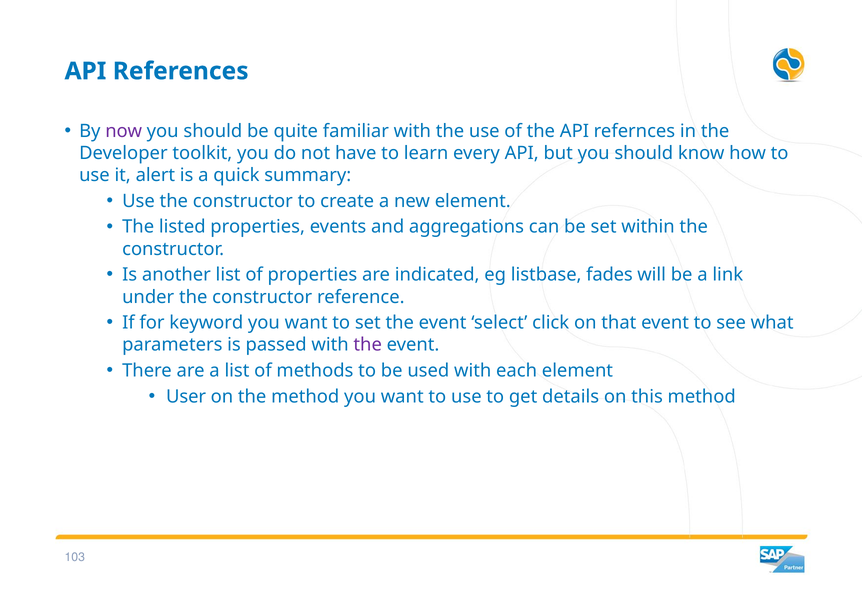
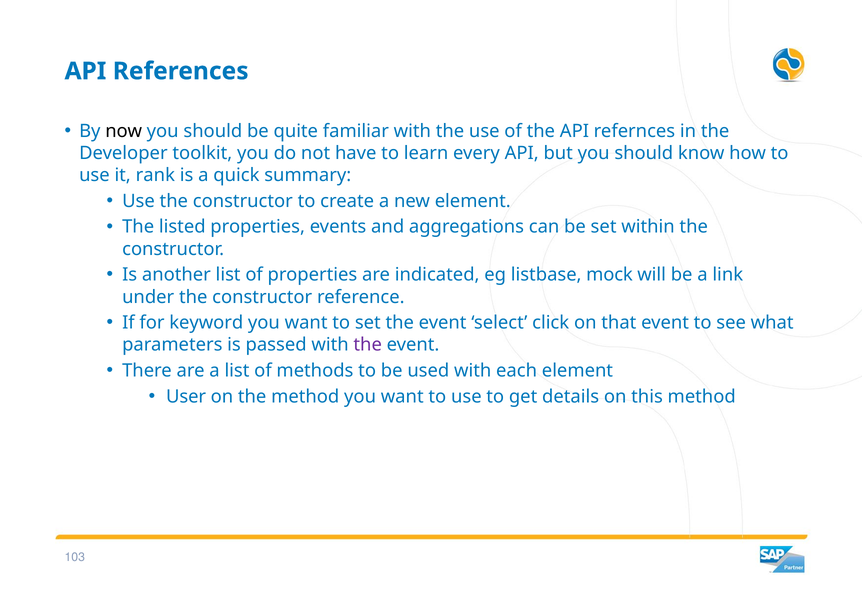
now colour: purple -> black
alert: alert -> rank
fades: fades -> mock
